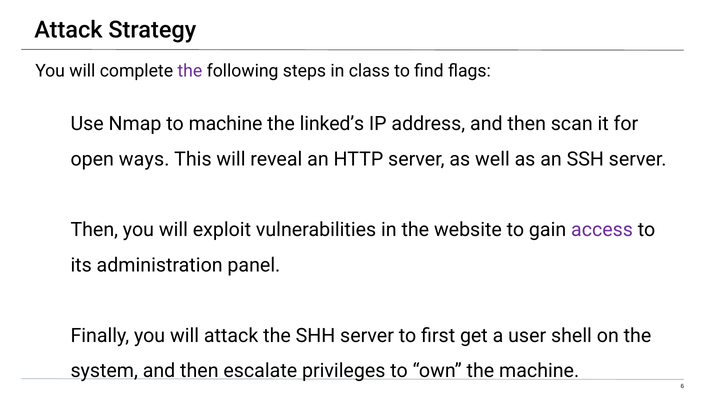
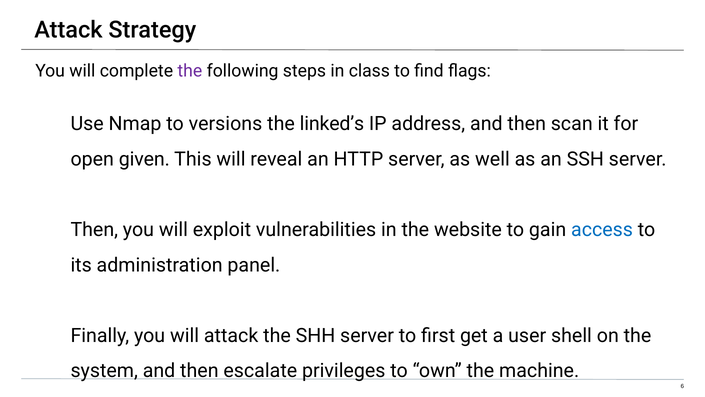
to machine: machine -> versions
ways: ways -> given
access colour: purple -> blue
